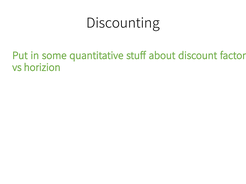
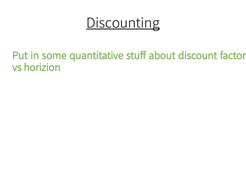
Discounting underline: none -> present
